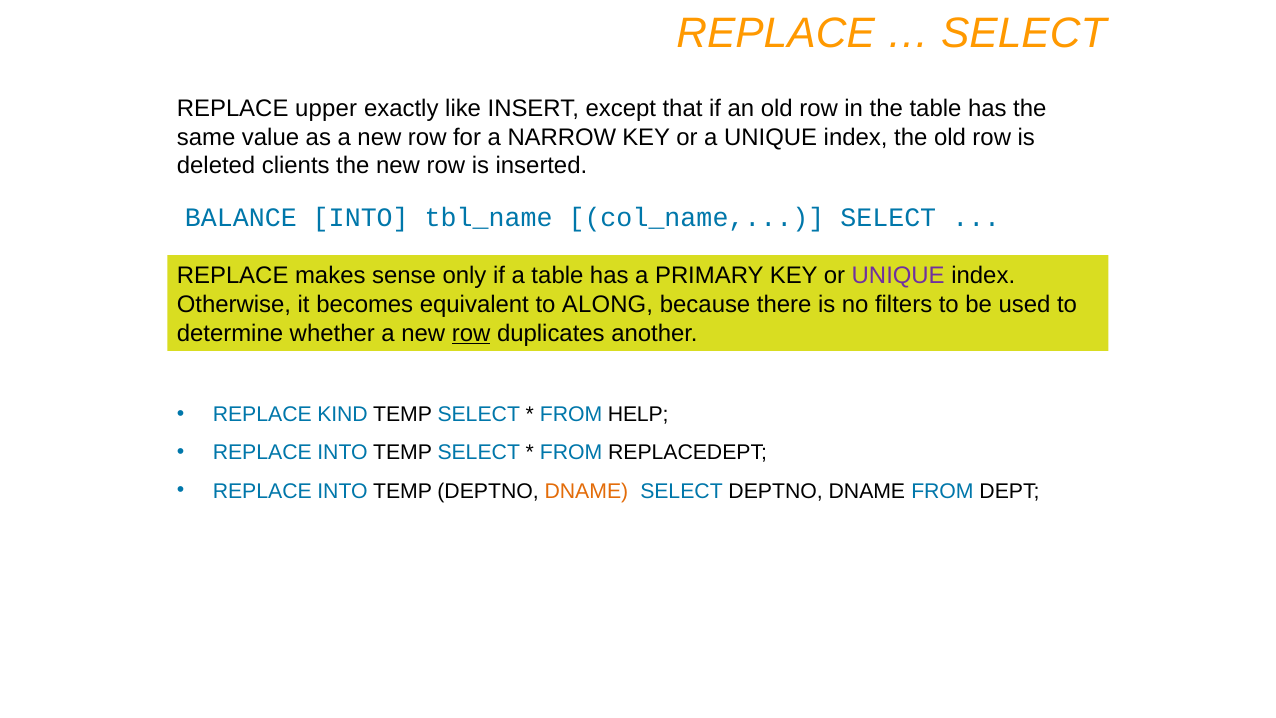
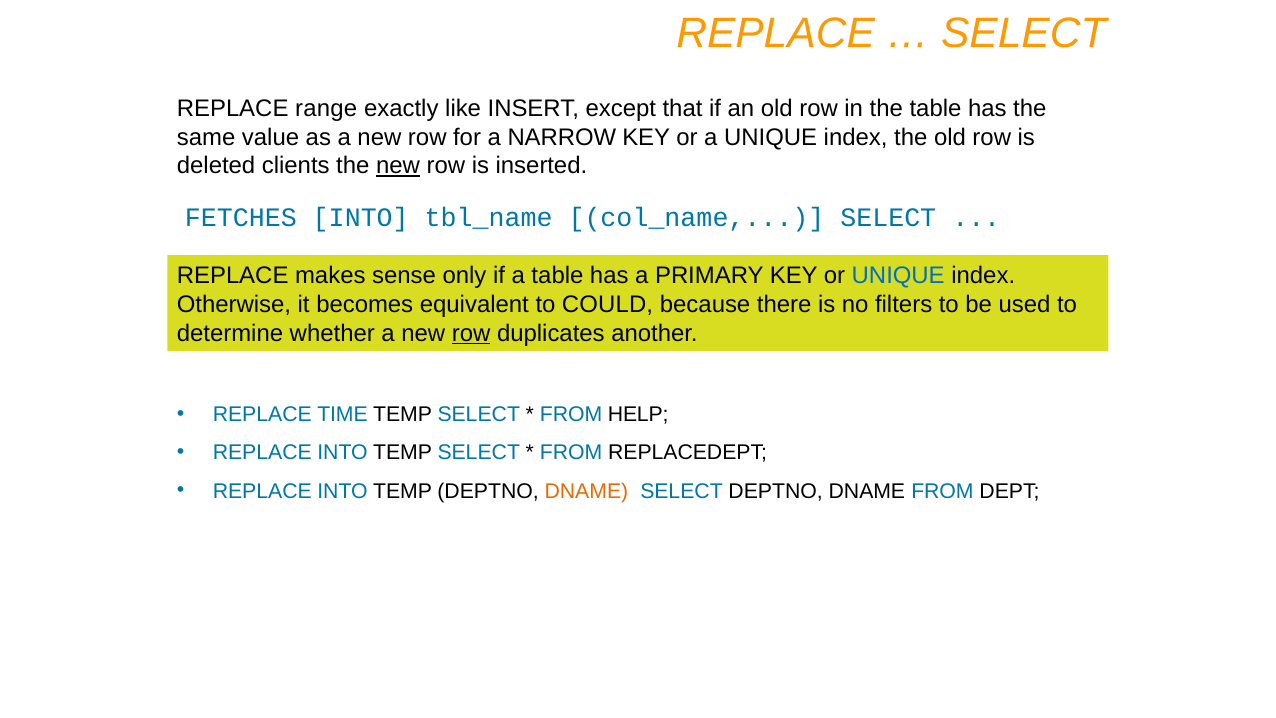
upper: upper -> range
new at (398, 166) underline: none -> present
BALANCE: BALANCE -> FETCHES
UNIQUE at (898, 276) colour: purple -> blue
ALONG: ALONG -> COULD
KIND: KIND -> TIME
